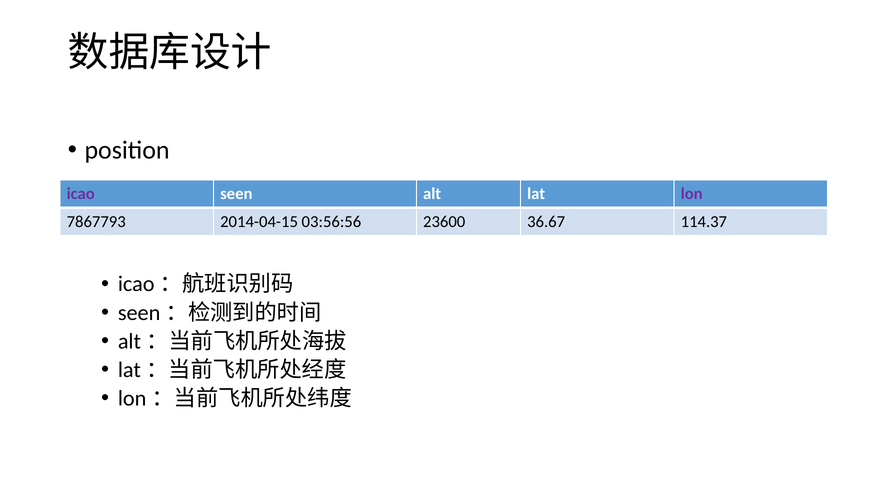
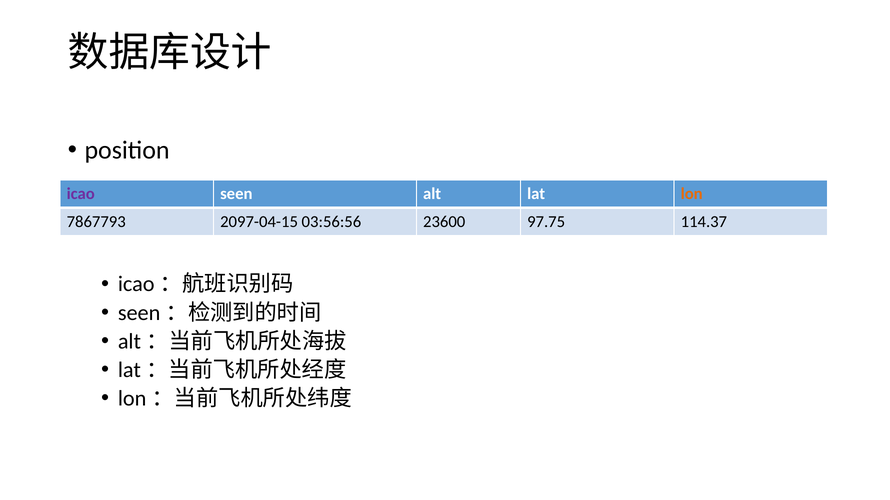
lon colour: purple -> orange
2014-04-15: 2014-04-15 -> 2097-04-15
36.67: 36.67 -> 97.75
